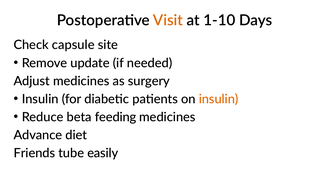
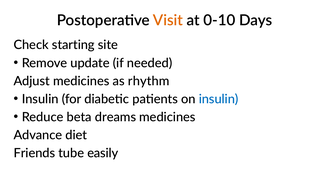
1-10: 1-10 -> 0-10
capsule: capsule -> starting
surgery: surgery -> rhythm
insulin at (219, 99) colour: orange -> blue
feeding: feeding -> dreams
